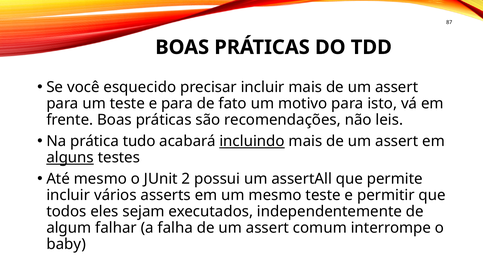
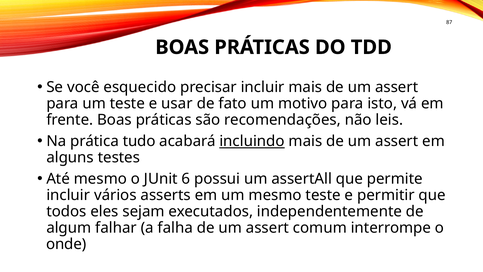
e para: para -> usar
alguns underline: present -> none
2: 2 -> 6
baby: baby -> onde
